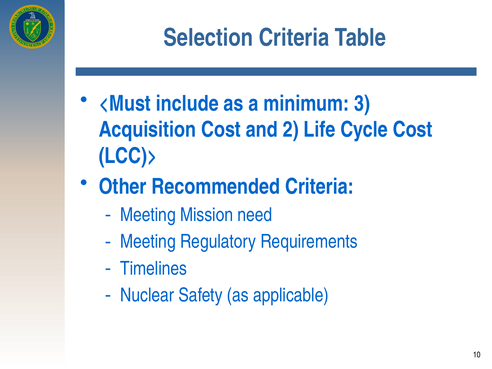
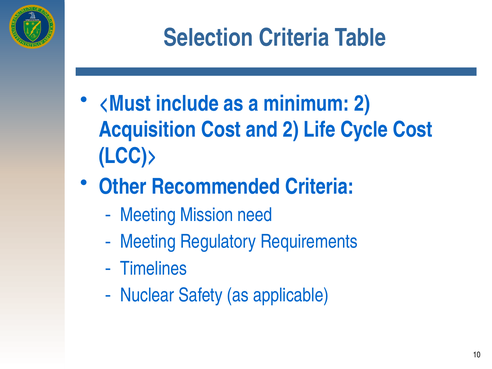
minimum 3: 3 -> 2
